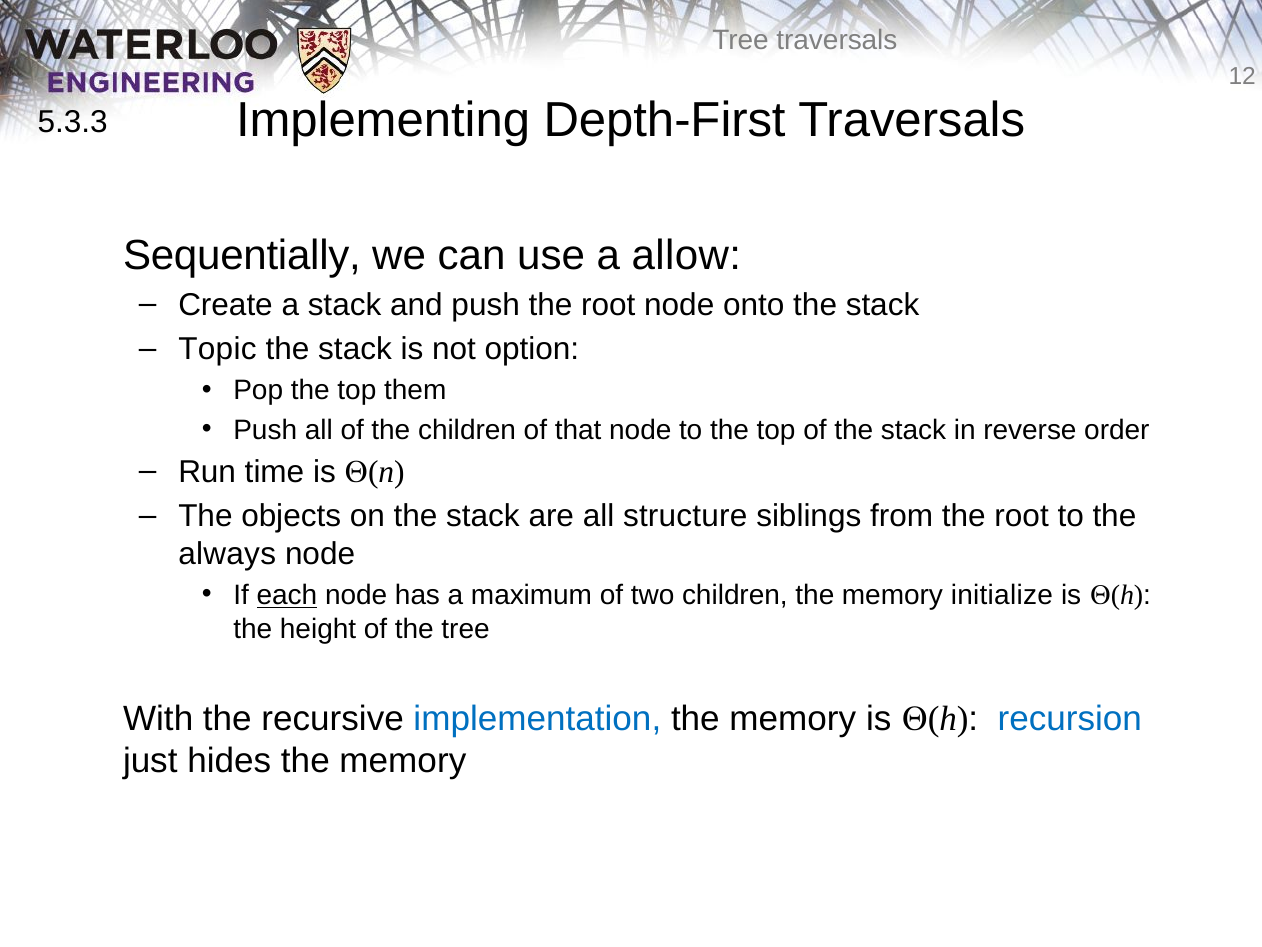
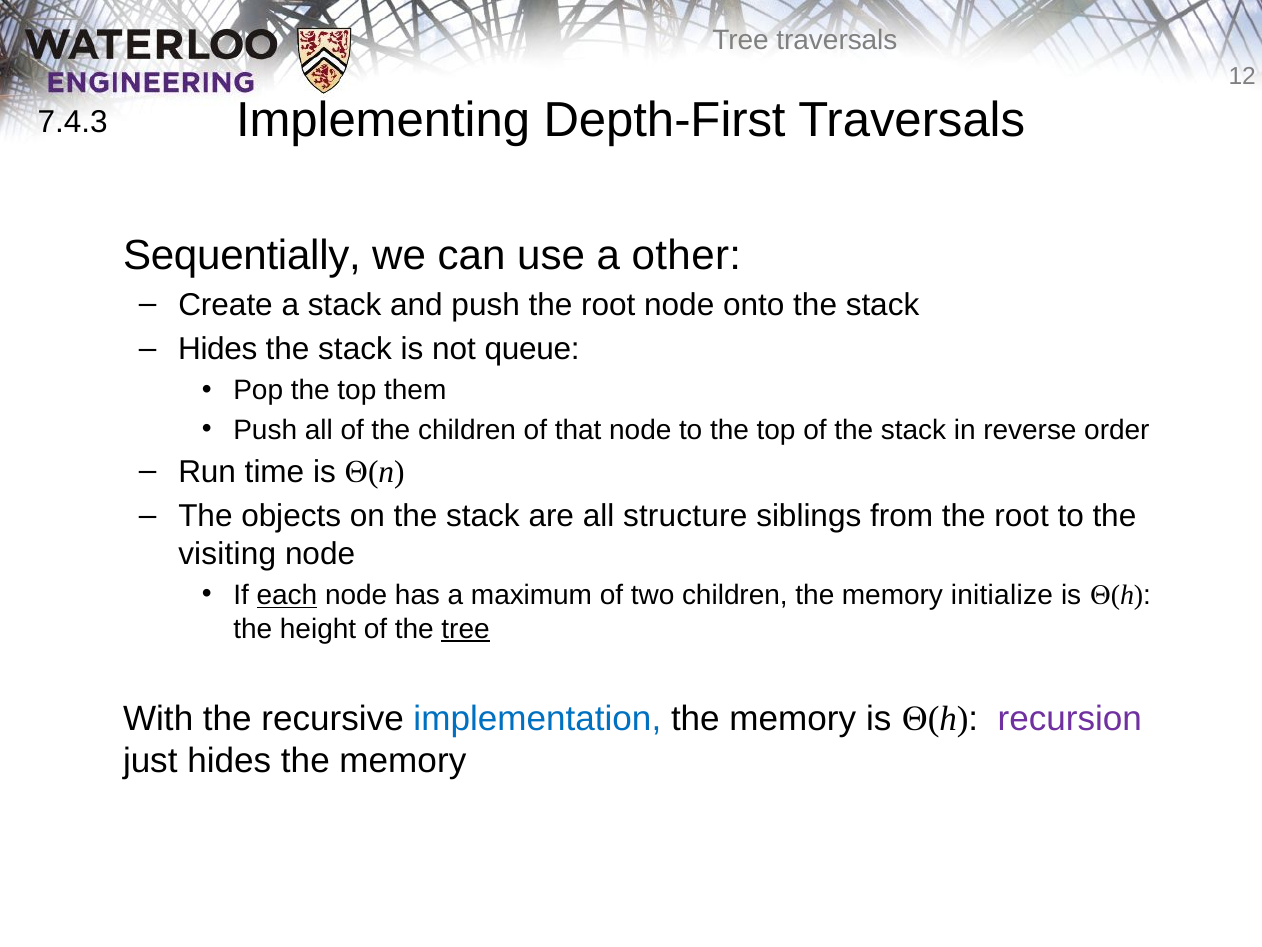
5.3.3: 5.3.3 -> 7.4.3
allow: allow -> other
Topic at (217, 349): Topic -> Hides
option: option -> queue
always: always -> visiting
tree at (466, 629) underline: none -> present
recursion colour: blue -> purple
